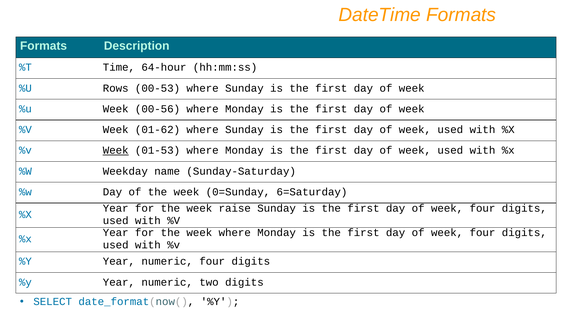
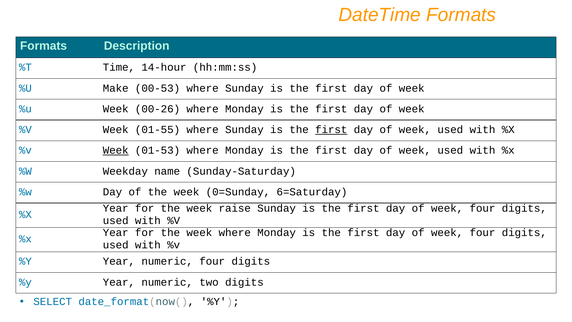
64-hour: 64-hour -> 14-hour
Rows: Rows -> Make
00-56: 00-56 -> 00-26
01-62: 01-62 -> 01-55
first at (331, 130) underline: none -> present
